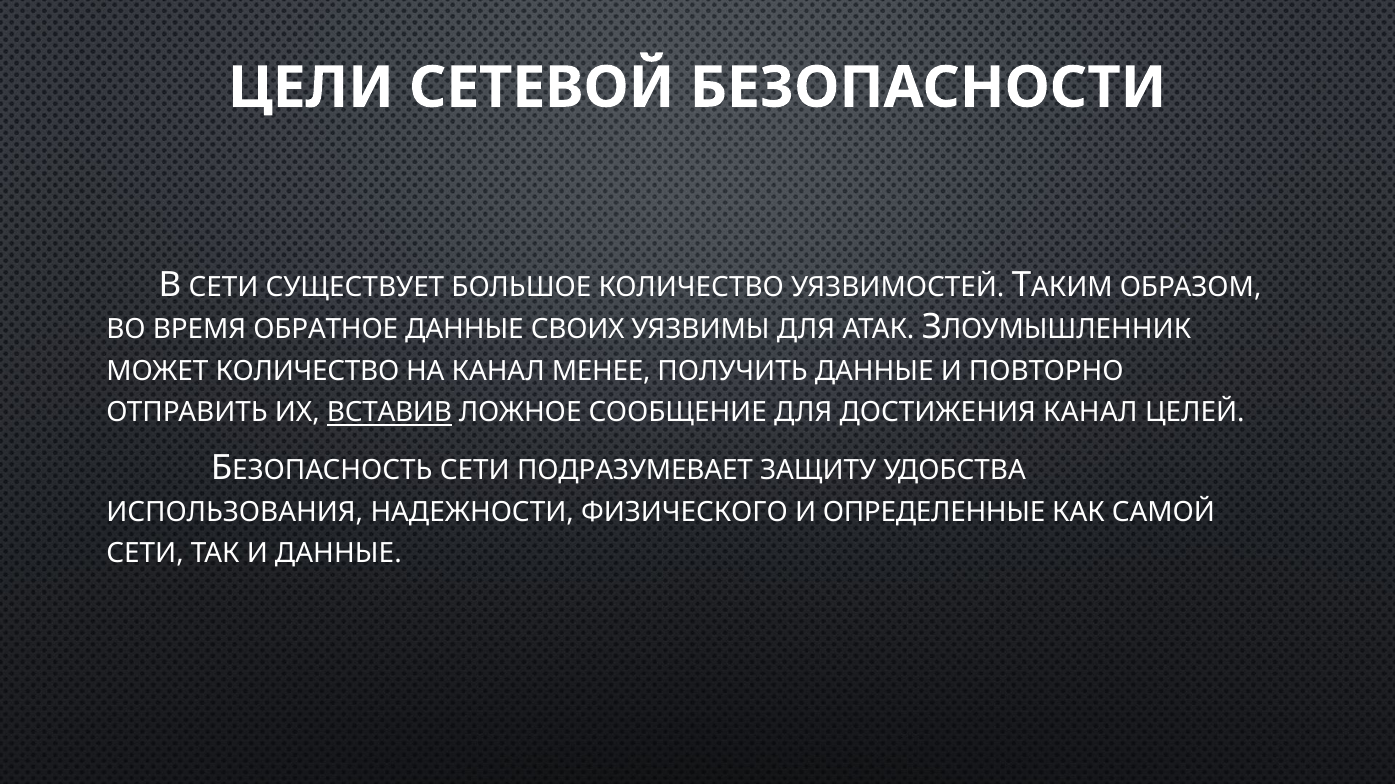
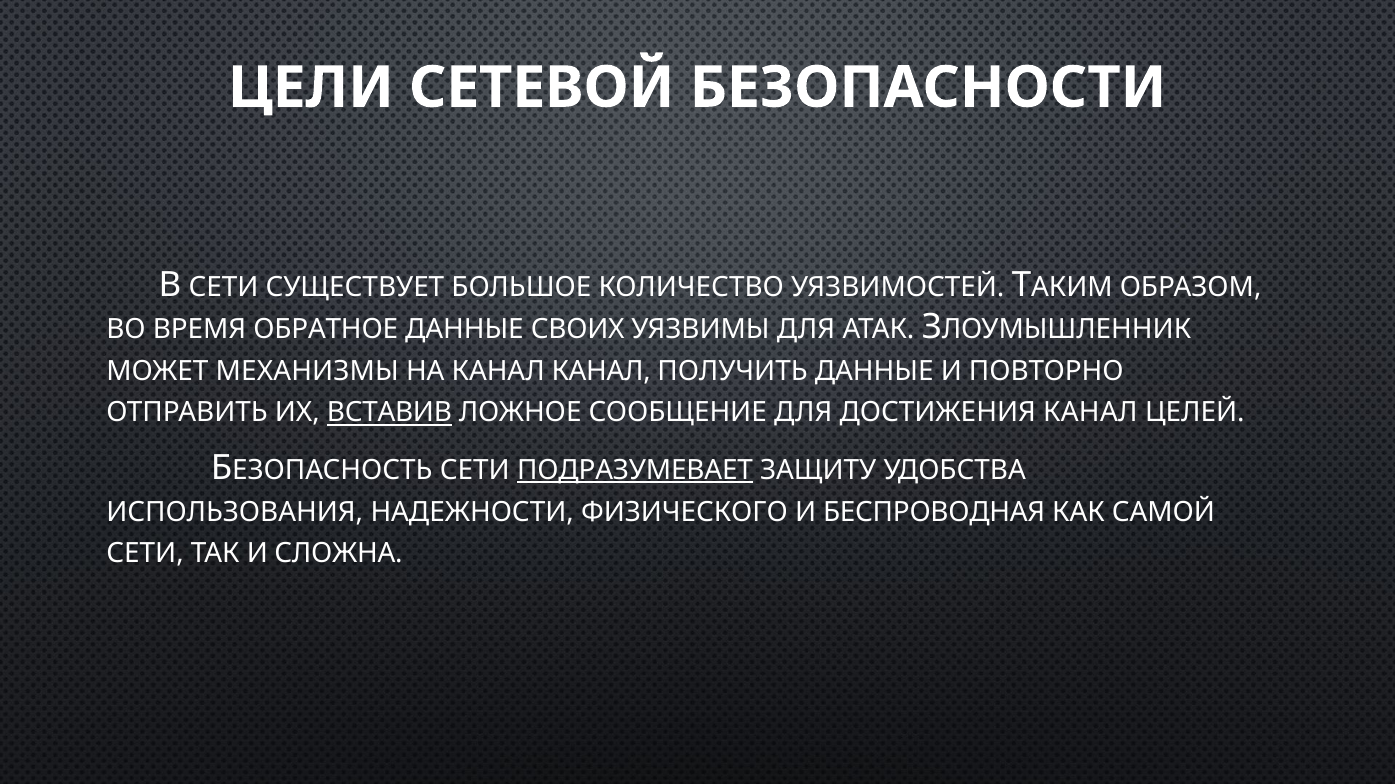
МОЖЕТ КОЛИЧЕСТВО: КОЛИЧЕСТВО -> МЕХАНИЗМЫ
КАНАЛ МЕНЕЕ: МЕНЕЕ -> КАНАЛ
ПОДРАЗУМЕВАЕТ underline: none -> present
ОПРЕДЕЛЕННЫЕ: ОПРЕДЕЛЕННЫЕ -> БЕСПРОВОДНАЯ
И ДАННЫЕ: ДАННЫЕ -> СЛОЖНА
